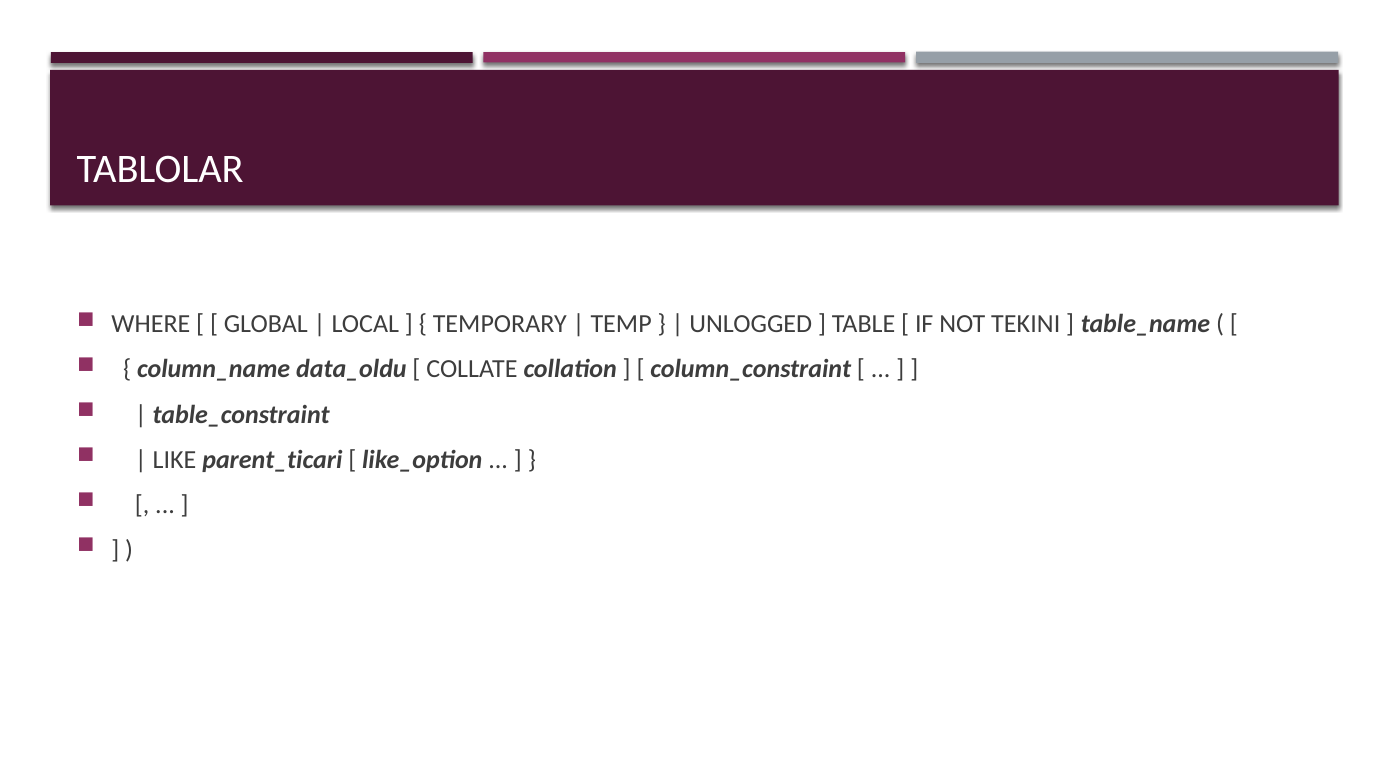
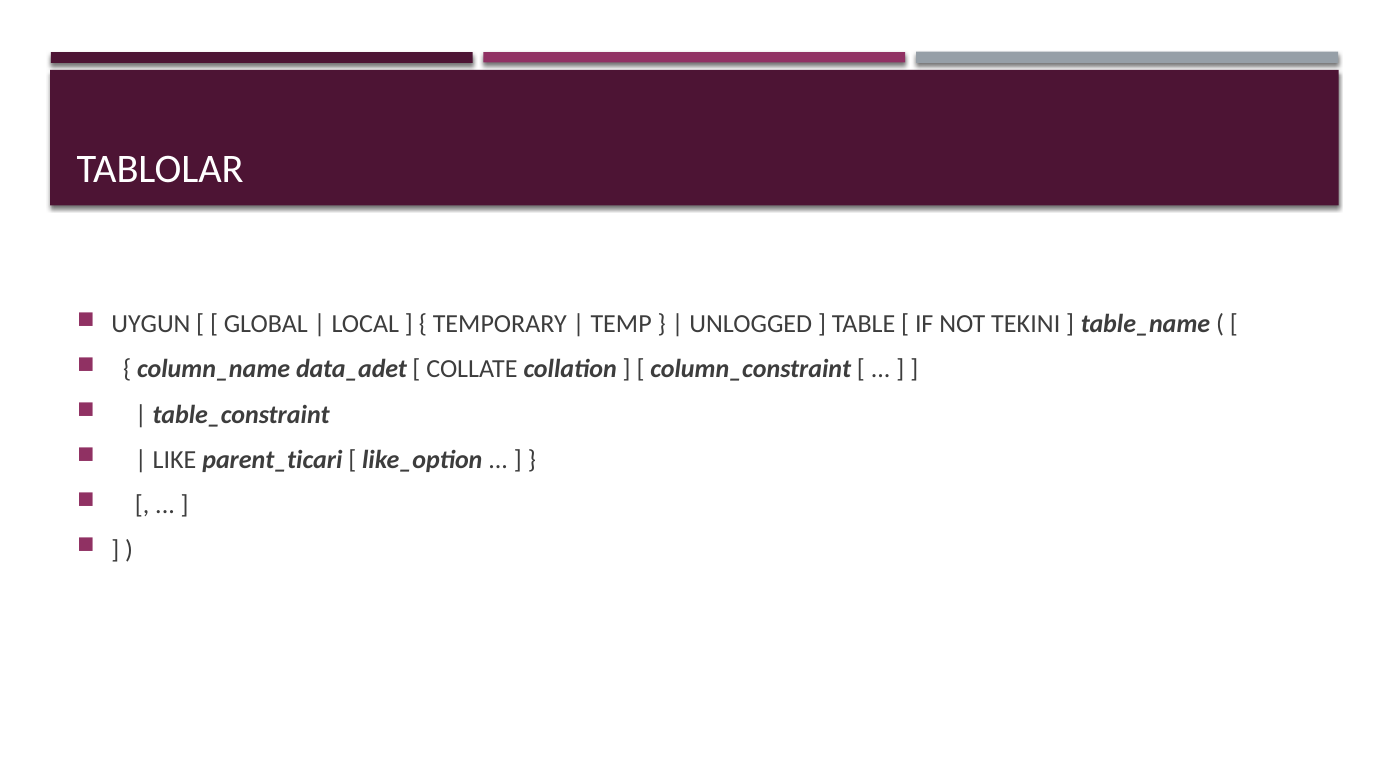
WHERE: WHERE -> UYGUN
data_oldu: data_oldu -> data_adet
